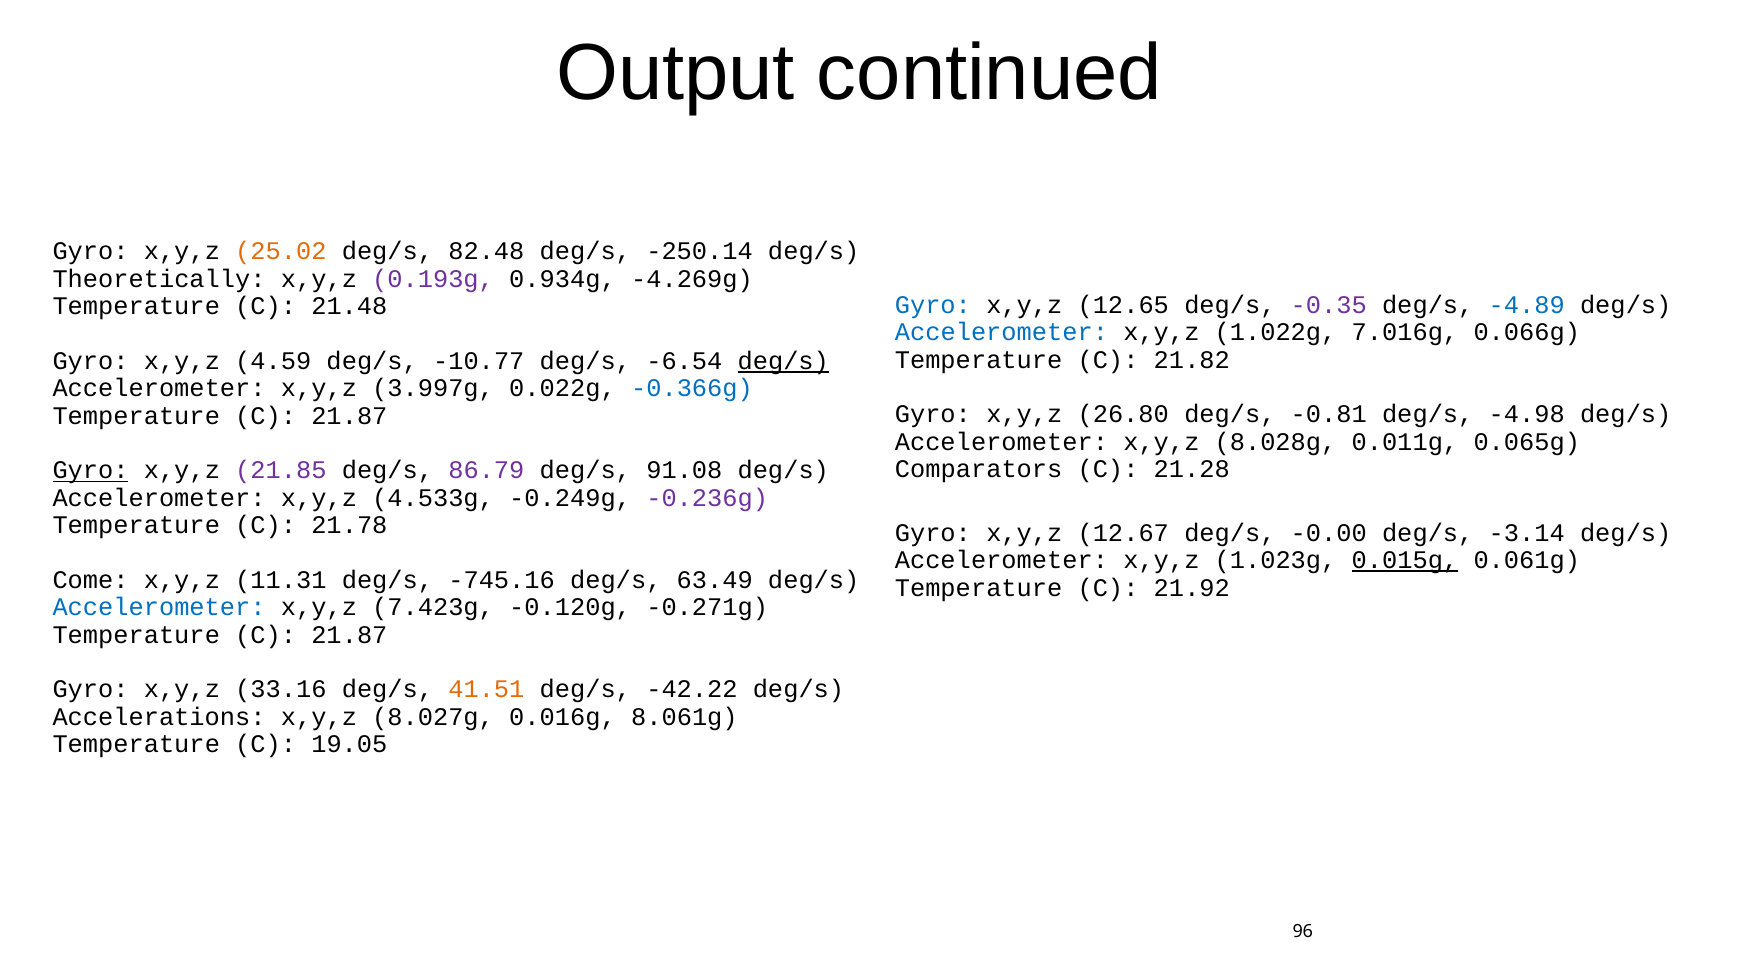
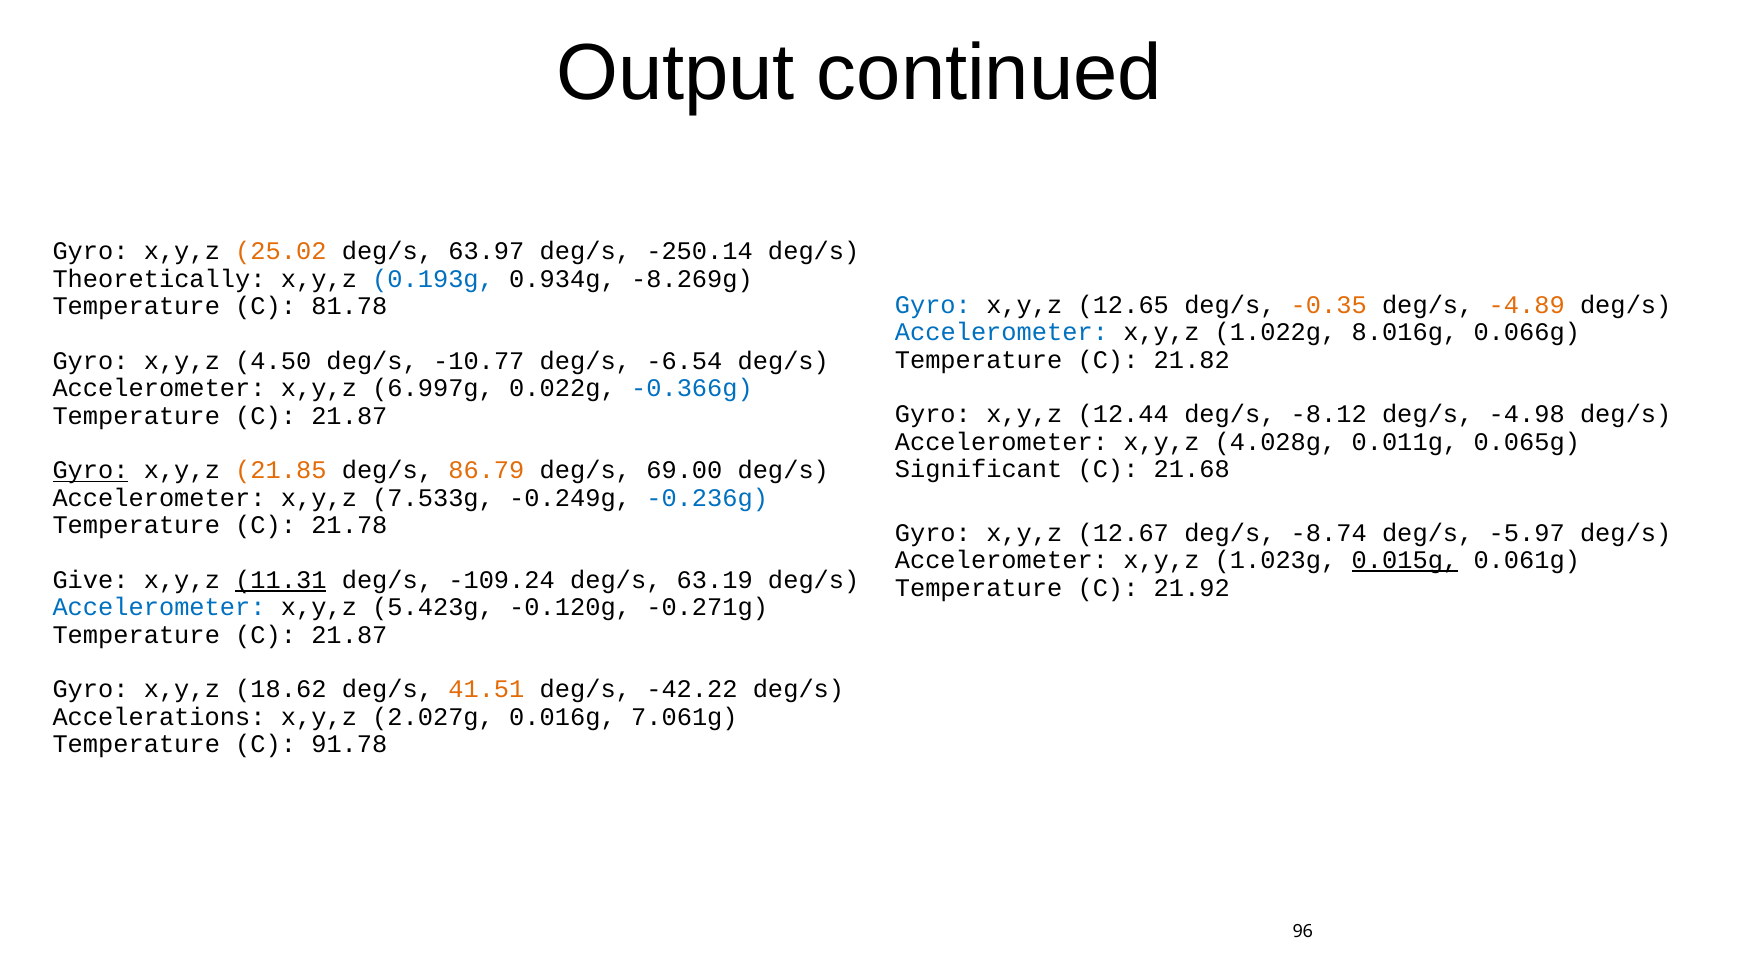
82.48: 82.48 -> 63.97
0.193g colour: purple -> blue
-4.269g: -4.269g -> -8.269g
-0.35 colour: purple -> orange
-4.89 colour: blue -> orange
21.48: 21.48 -> 81.78
7.016g: 7.016g -> 8.016g
4.59: 4.59 -> 4.50
deg/s at (783, 361) underline: present -> none
3.997g: 3.997g -> 6.997g
26.80: 26.80 -> 12.44
-0.81: -0.81 -> -8.12
8.028g: 8.028g -> 4.028g
Comparators: Comparators -> Significant
21.28: 21.28 -> 21.68
21.85 colour: purple -> orange
86.79 colour: purple -> orange
91.08: 91.08 -> 69.00
4.533g: 4.533g -> 7.533g
-0.236g colour: purple -> blue
-0.00: -0.00 -> -8.74
-3.14: -3.14 -> -5.97
Come: Come -> Give
11.31 underline: none -> present
-745.16: -745.16 -> -109.24
63.49: 63.49 -> 63.19
7.423g: 7.423g -> 5.423g
33.16: 33.16 -> 18.62
8.027g: 8.027g -> 2.027g
8.061g: 8.061g -> 7.061g
19.05: 19.05 -> 91.78
